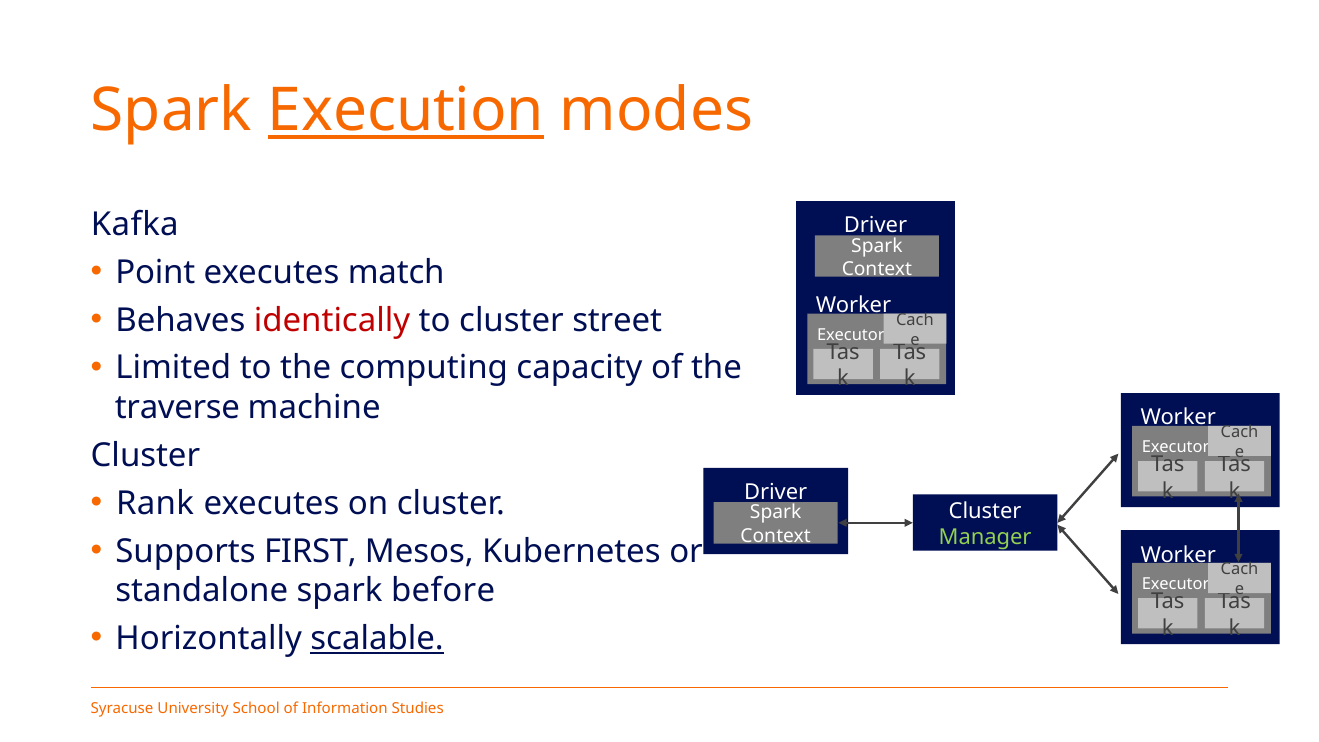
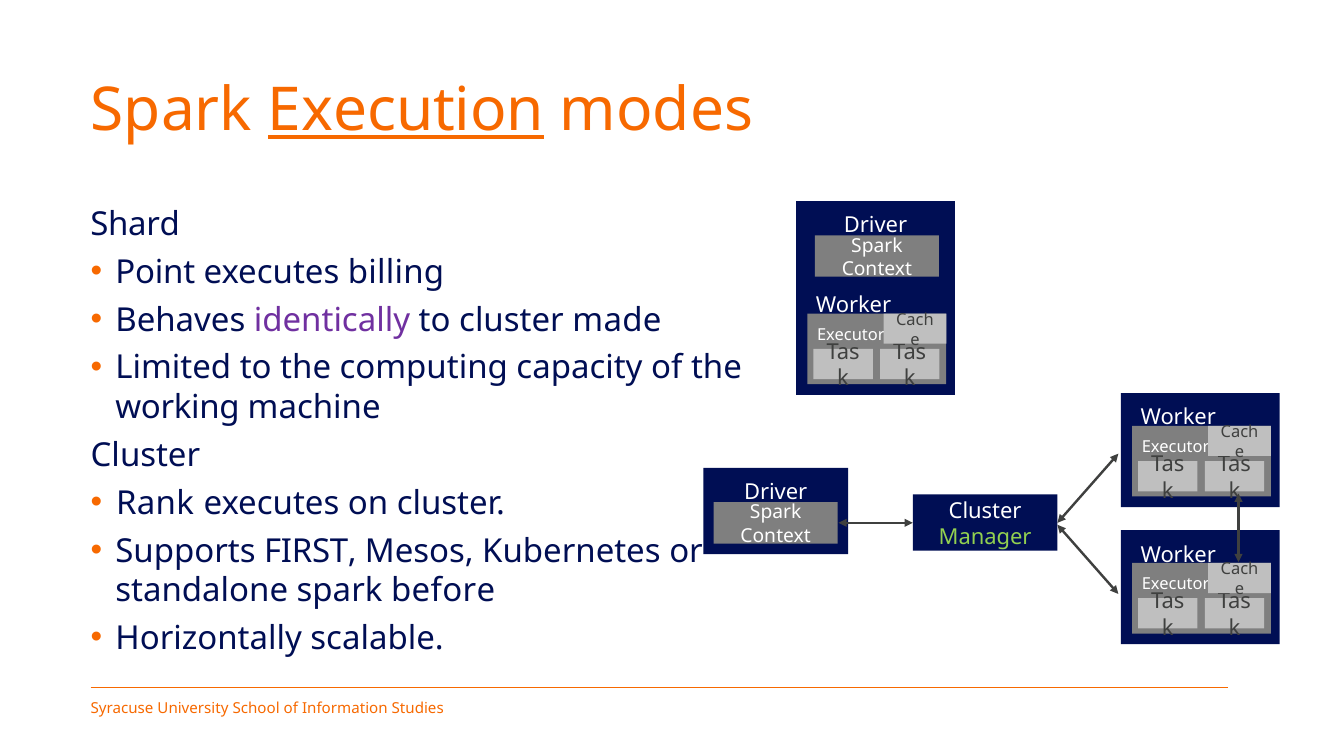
Kafka: Kafka -> Shard
match: match -> billing
identically colour: red -> purple
street: street -> made
traverse: traverse -> working
scalable underline: present -> none
